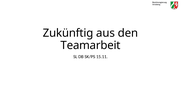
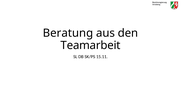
Zukünftig: Zukünftig -> Beratung
